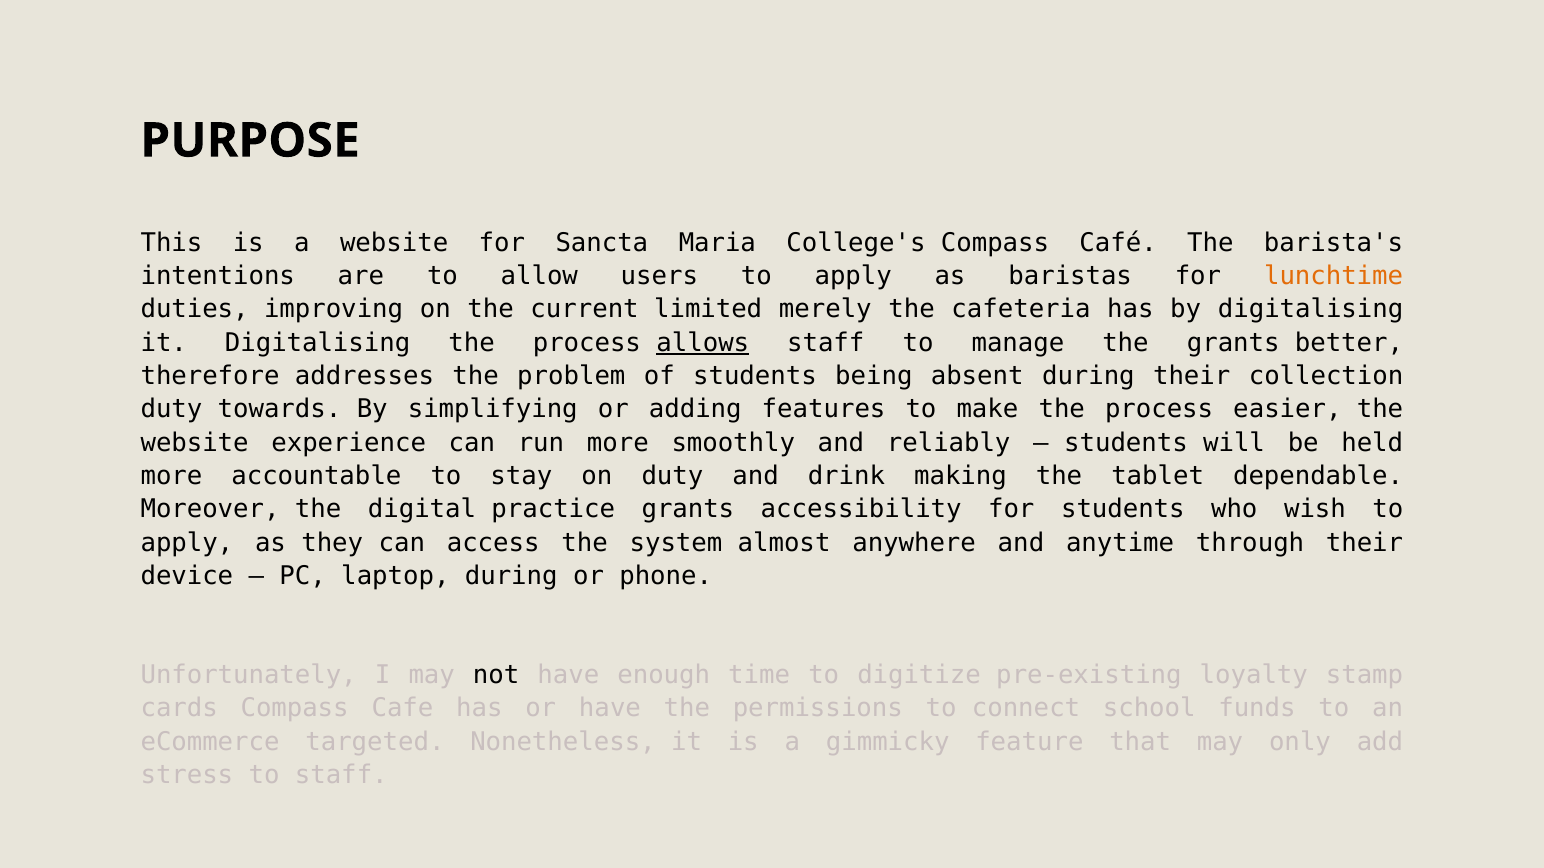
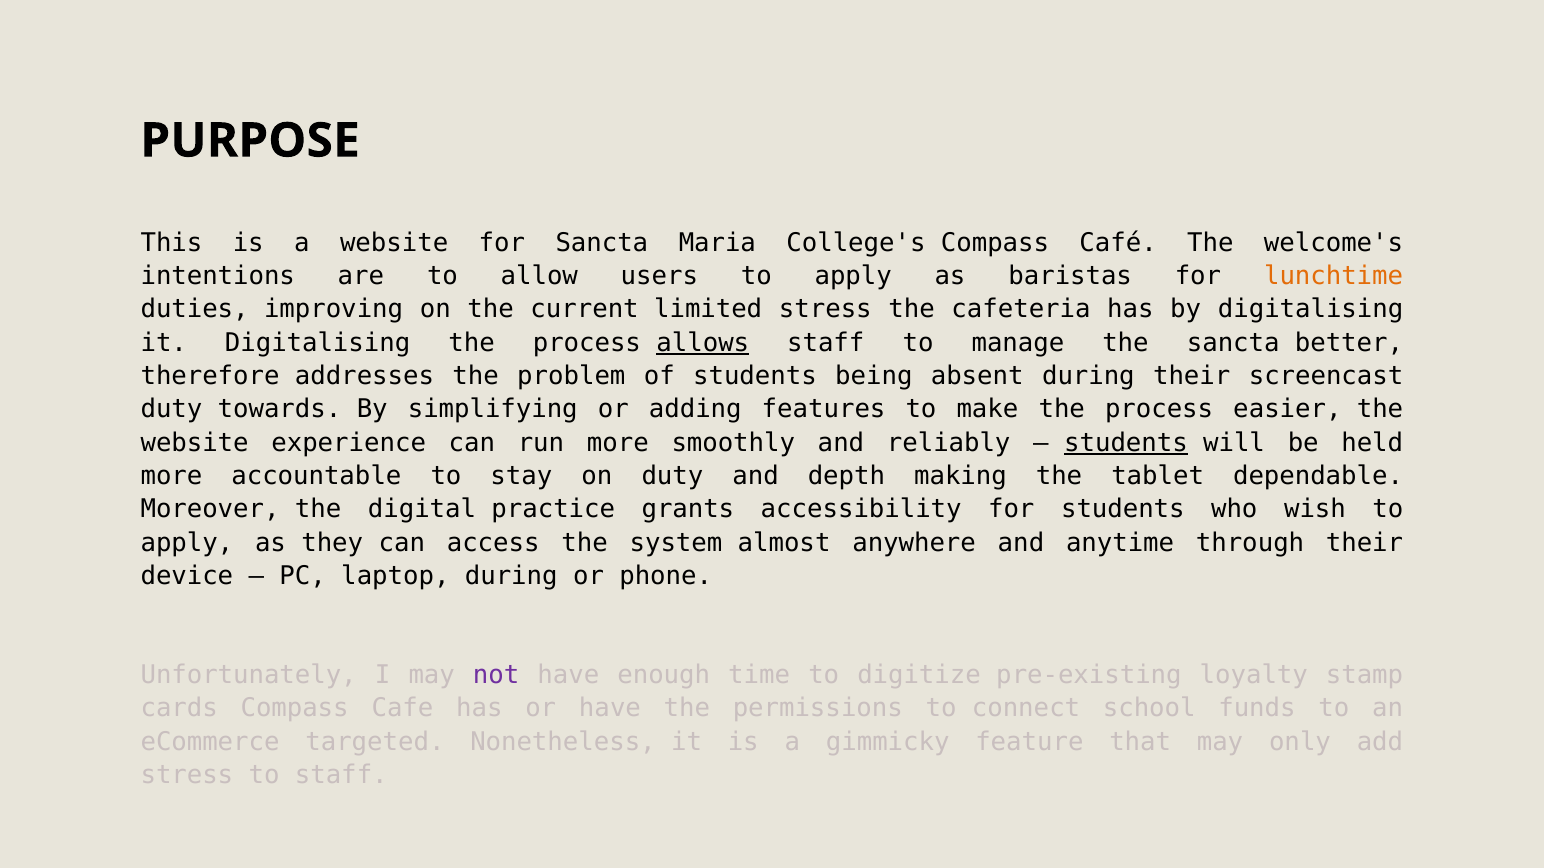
barista's: barista's -> welcome's
limited merely: merely -> stress
the grants: grants -> sancta
collection: collection -> screencast
students at (1126, 443) underline: none -> present
drink: drink -> depth
not colour: black -> purple
